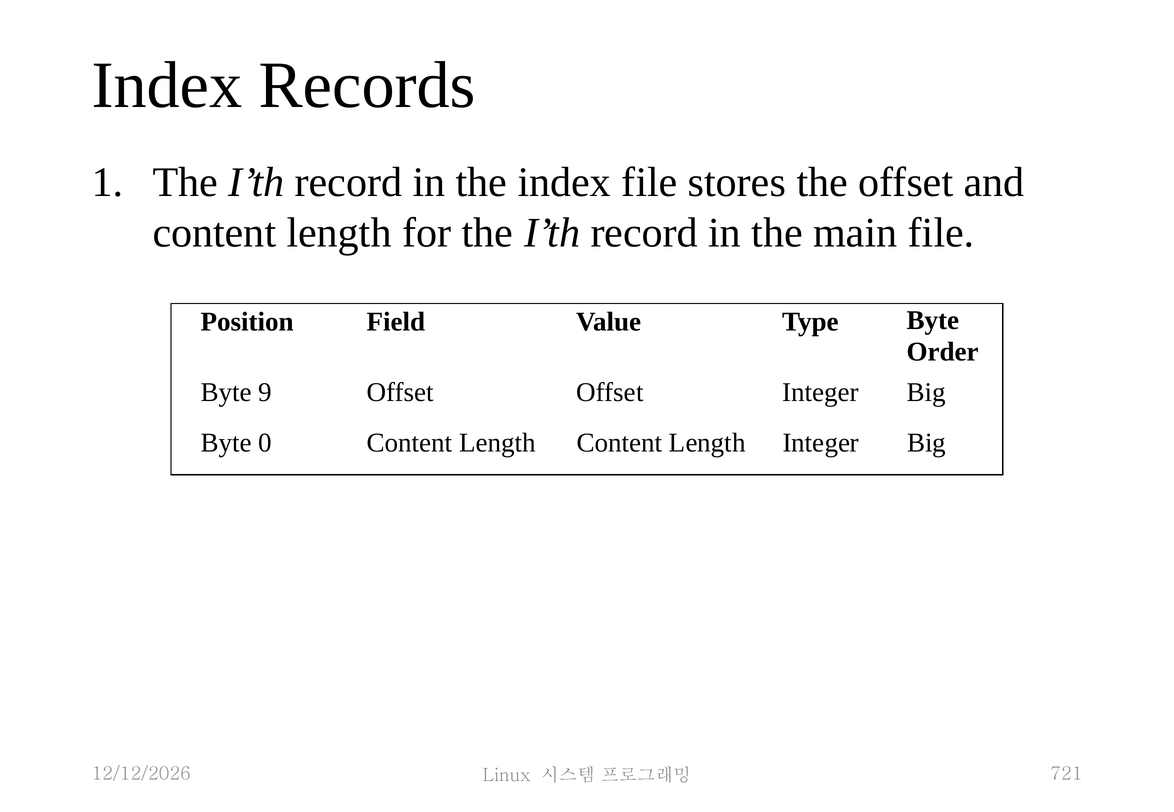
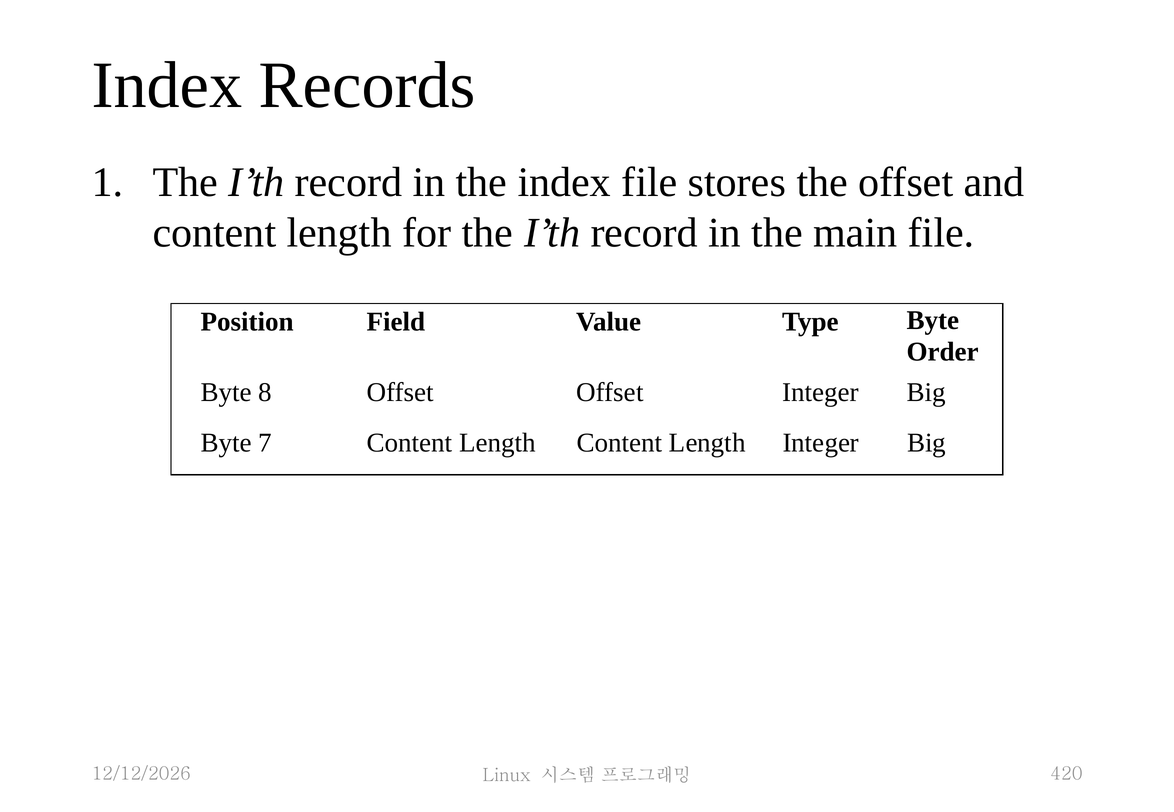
9: 9 -> 8
0: 0 -> 7
721: 721 -> 420
